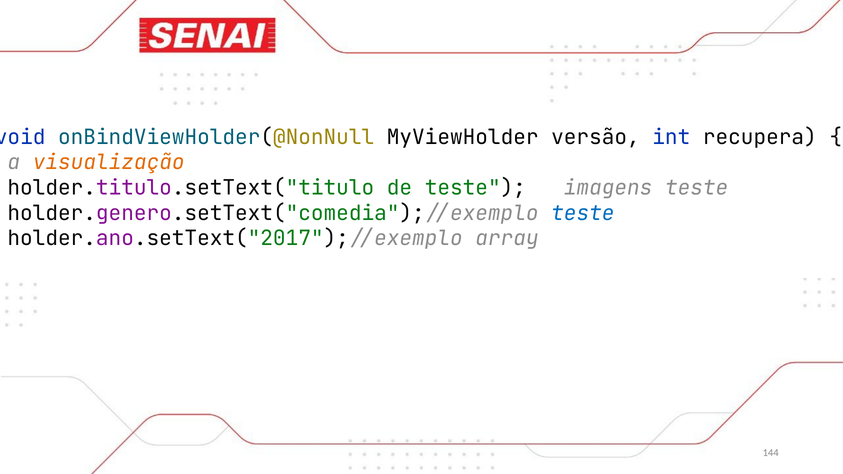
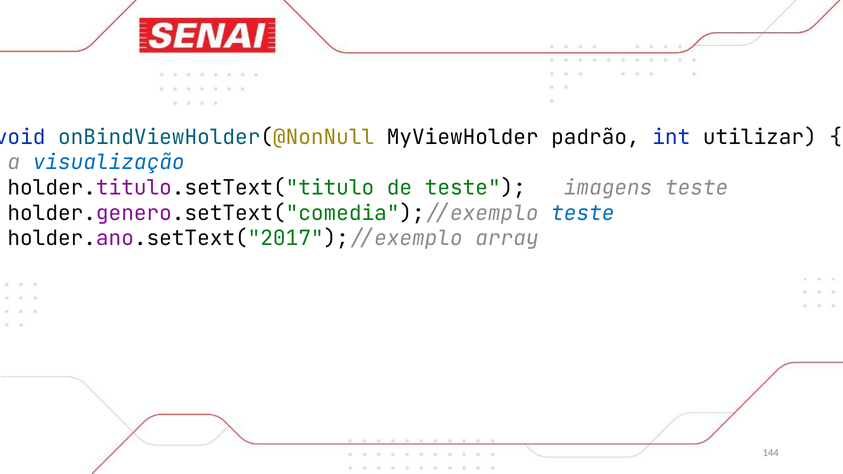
versão: versão -> padrão
recupera: recupera -> utilizar
visualização colour: orange -> blue
